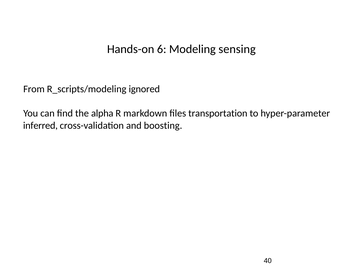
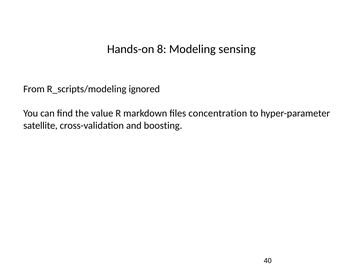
6: 6 -> 8
alpha: alpha -> value
transportation: transportation -> concentration
inferred: inferred -> satellite
